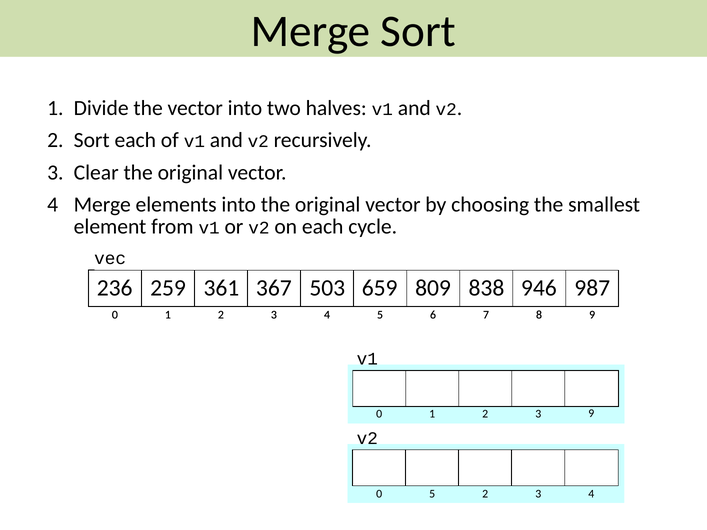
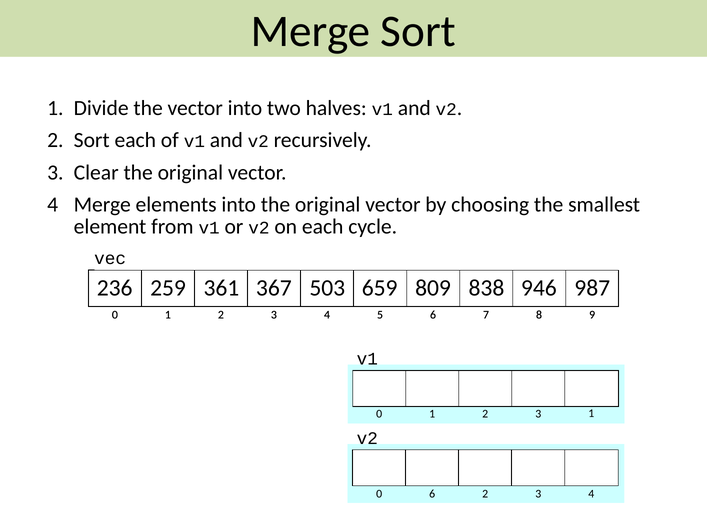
3 9: 9 -> 1
0 5: 5 -> 6
